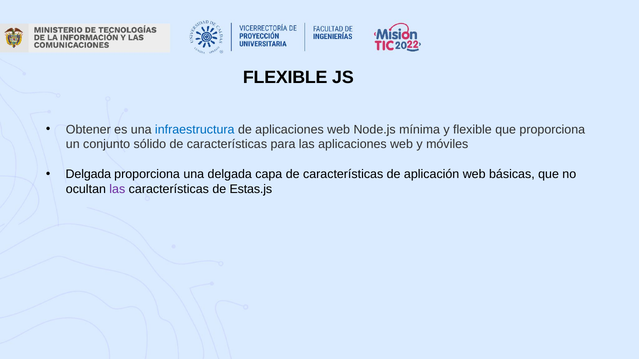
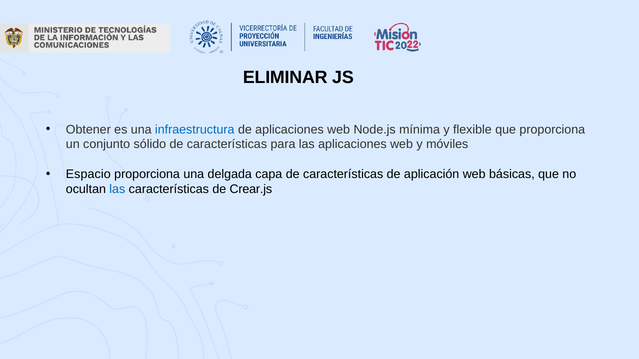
FLEXIBLE at (285, 77): FLEXIBLE -> ELIMINAR
Delgada at (88, 174): Delgada -> Espacio
las at (117, 189) colour: purple -> blue
Estas.js: Estas.js -> Crear.js
